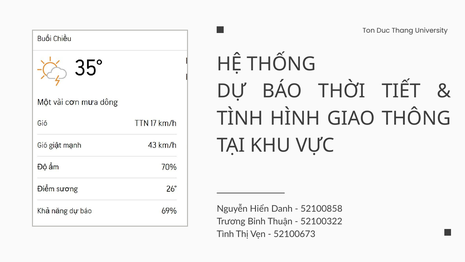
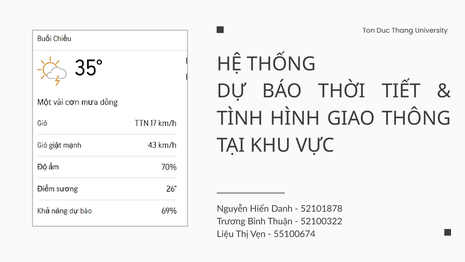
52100858: 52100858 -> 52101878
Tình at (225, 234): Tình -> Liệu
52100673: 52100673 -> 55100674
